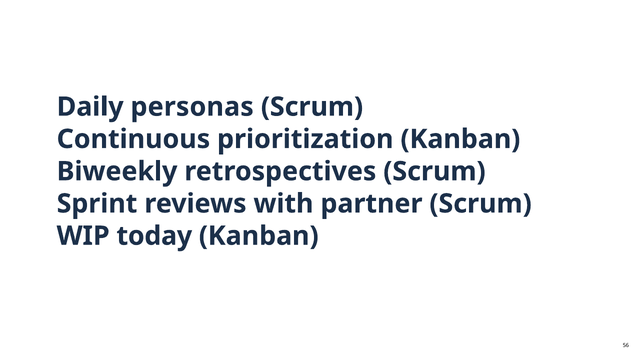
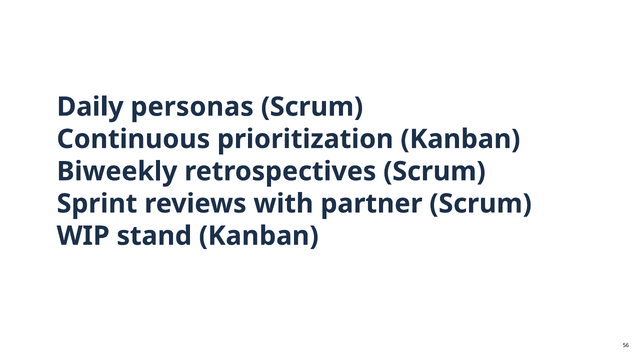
today: today -> stand
